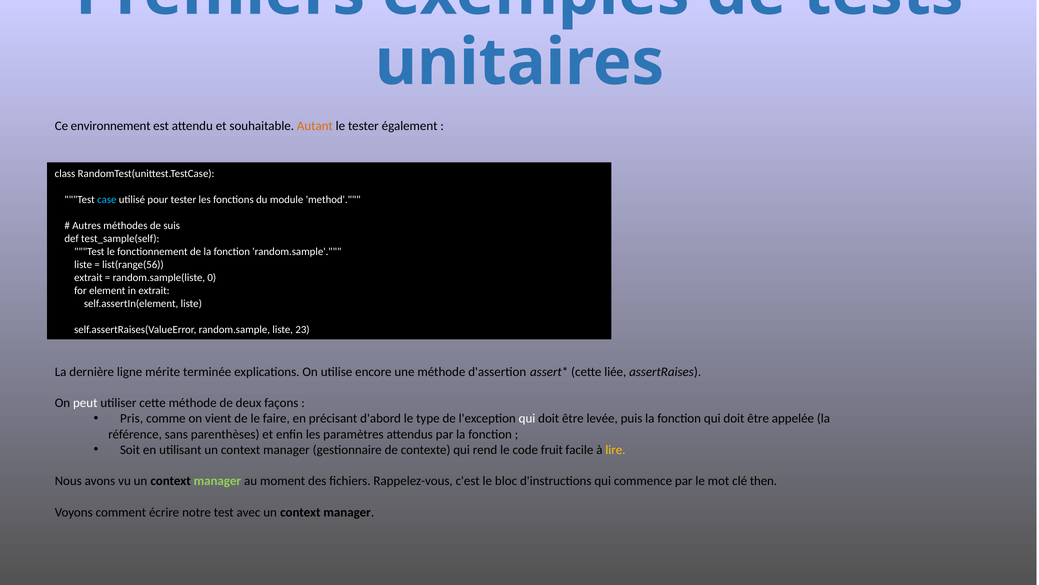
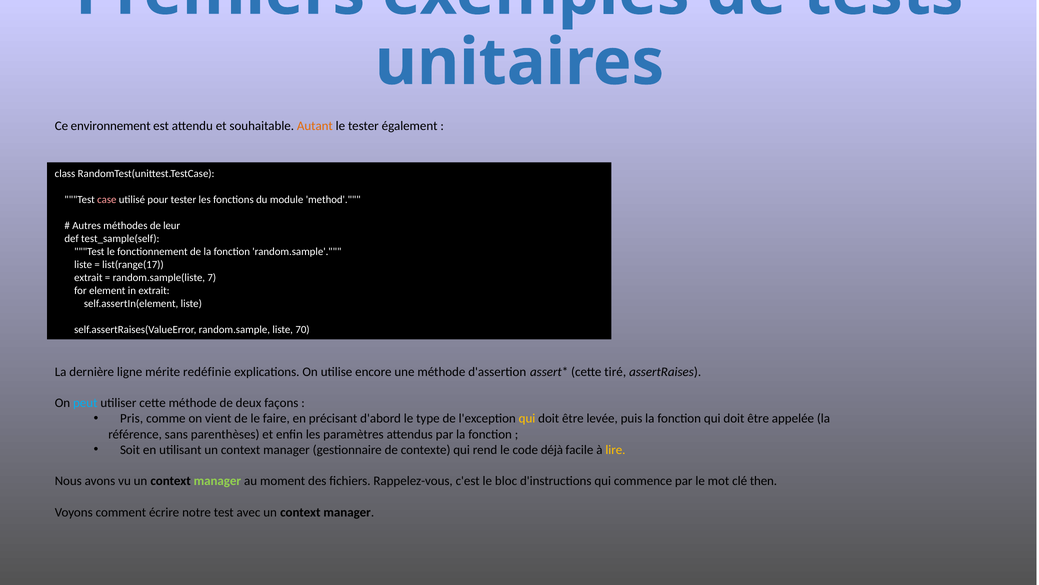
case colour: light blue -> pink
suis: suis -> leur
list(range(56: list(range(56 -> list(range(17
0: 0 -> 7
23: 23 -> 70
terminée: terminée -> redéfinie
liée: liée -> tiré
peut colour: white -> light blue
qui at (527, 418) colour: white -> yellow
fruit: fruit -> déjà
